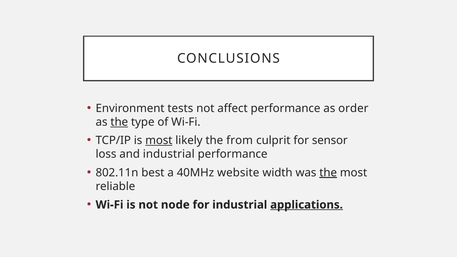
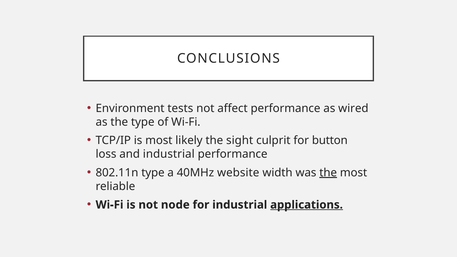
order: order -> wired
the at (119, 122) underline: present -> none
most at (159, 140) underline: present -> none
from: from -> sight
sensor: sensor -> button
802.11n best: best -> type
